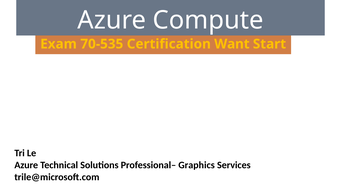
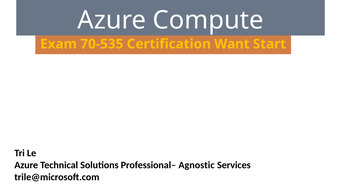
Graphics: Graphics -> Agnostic
